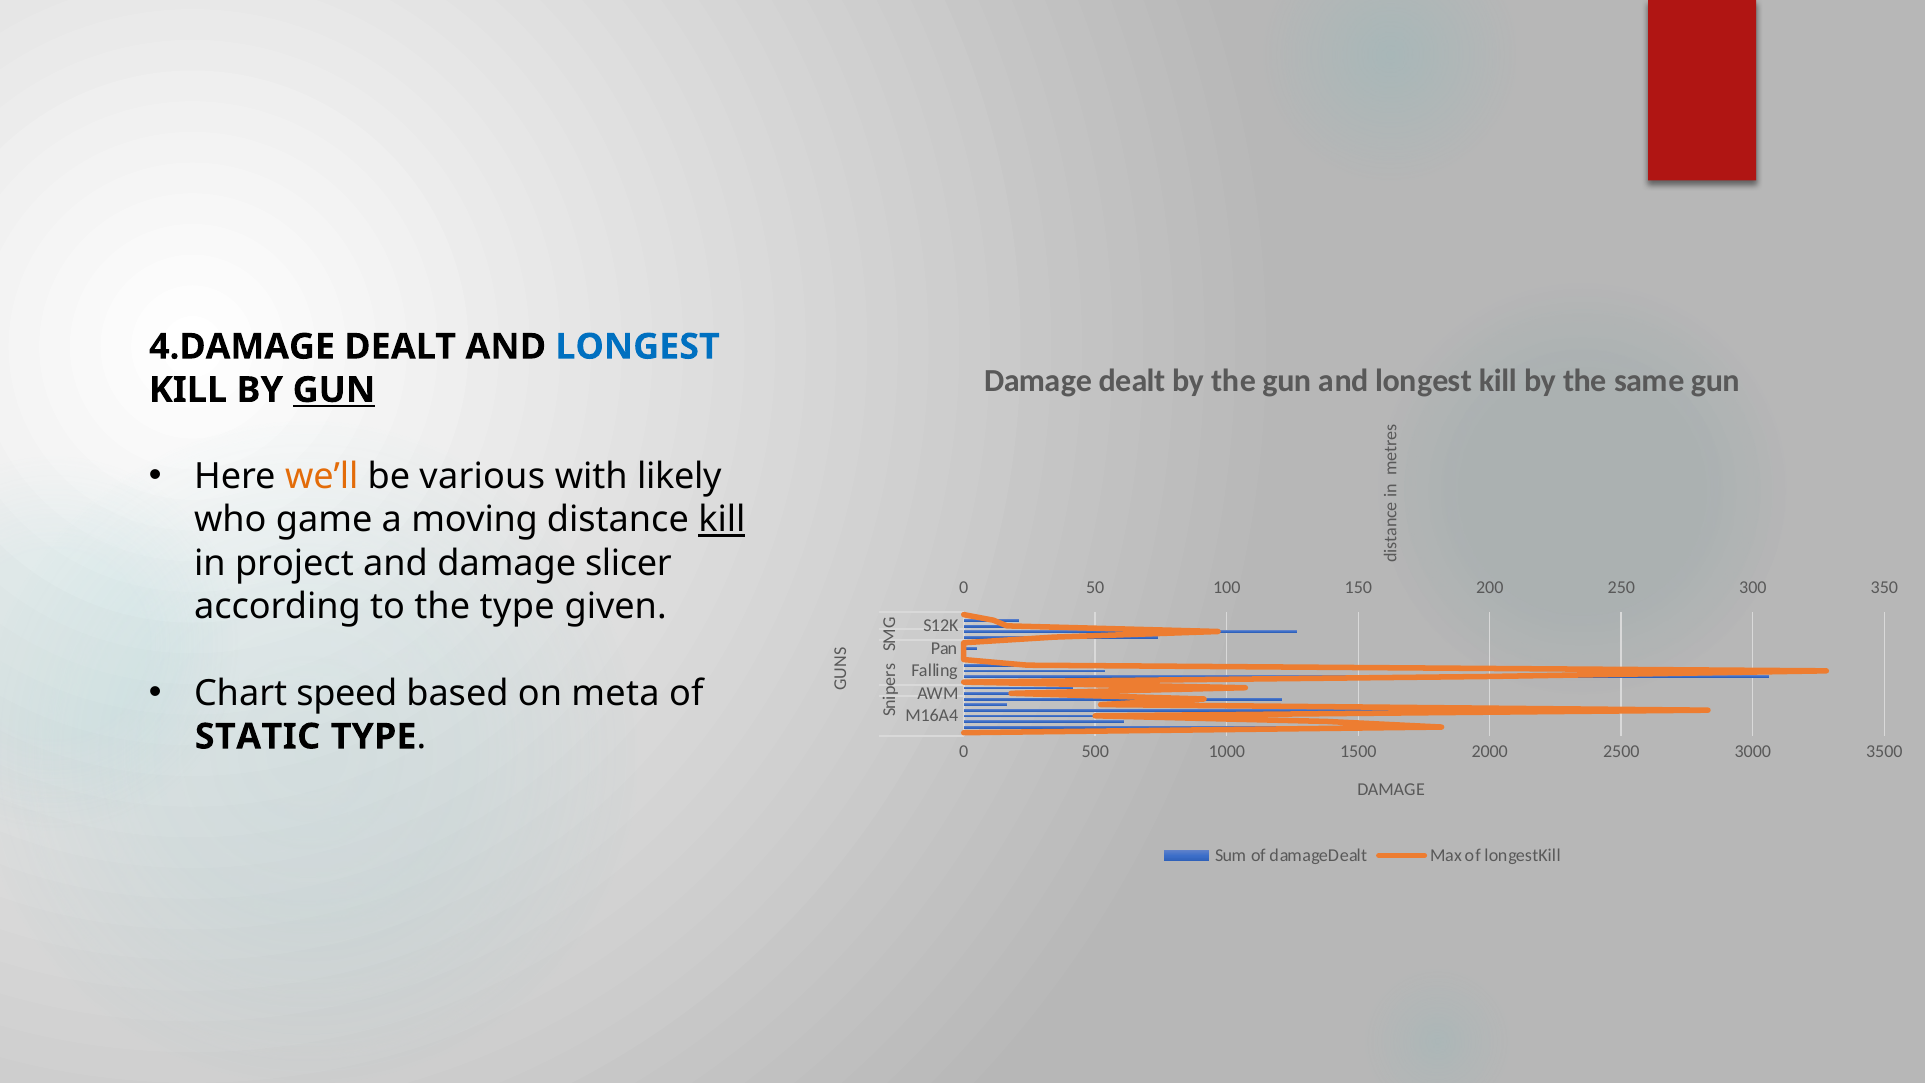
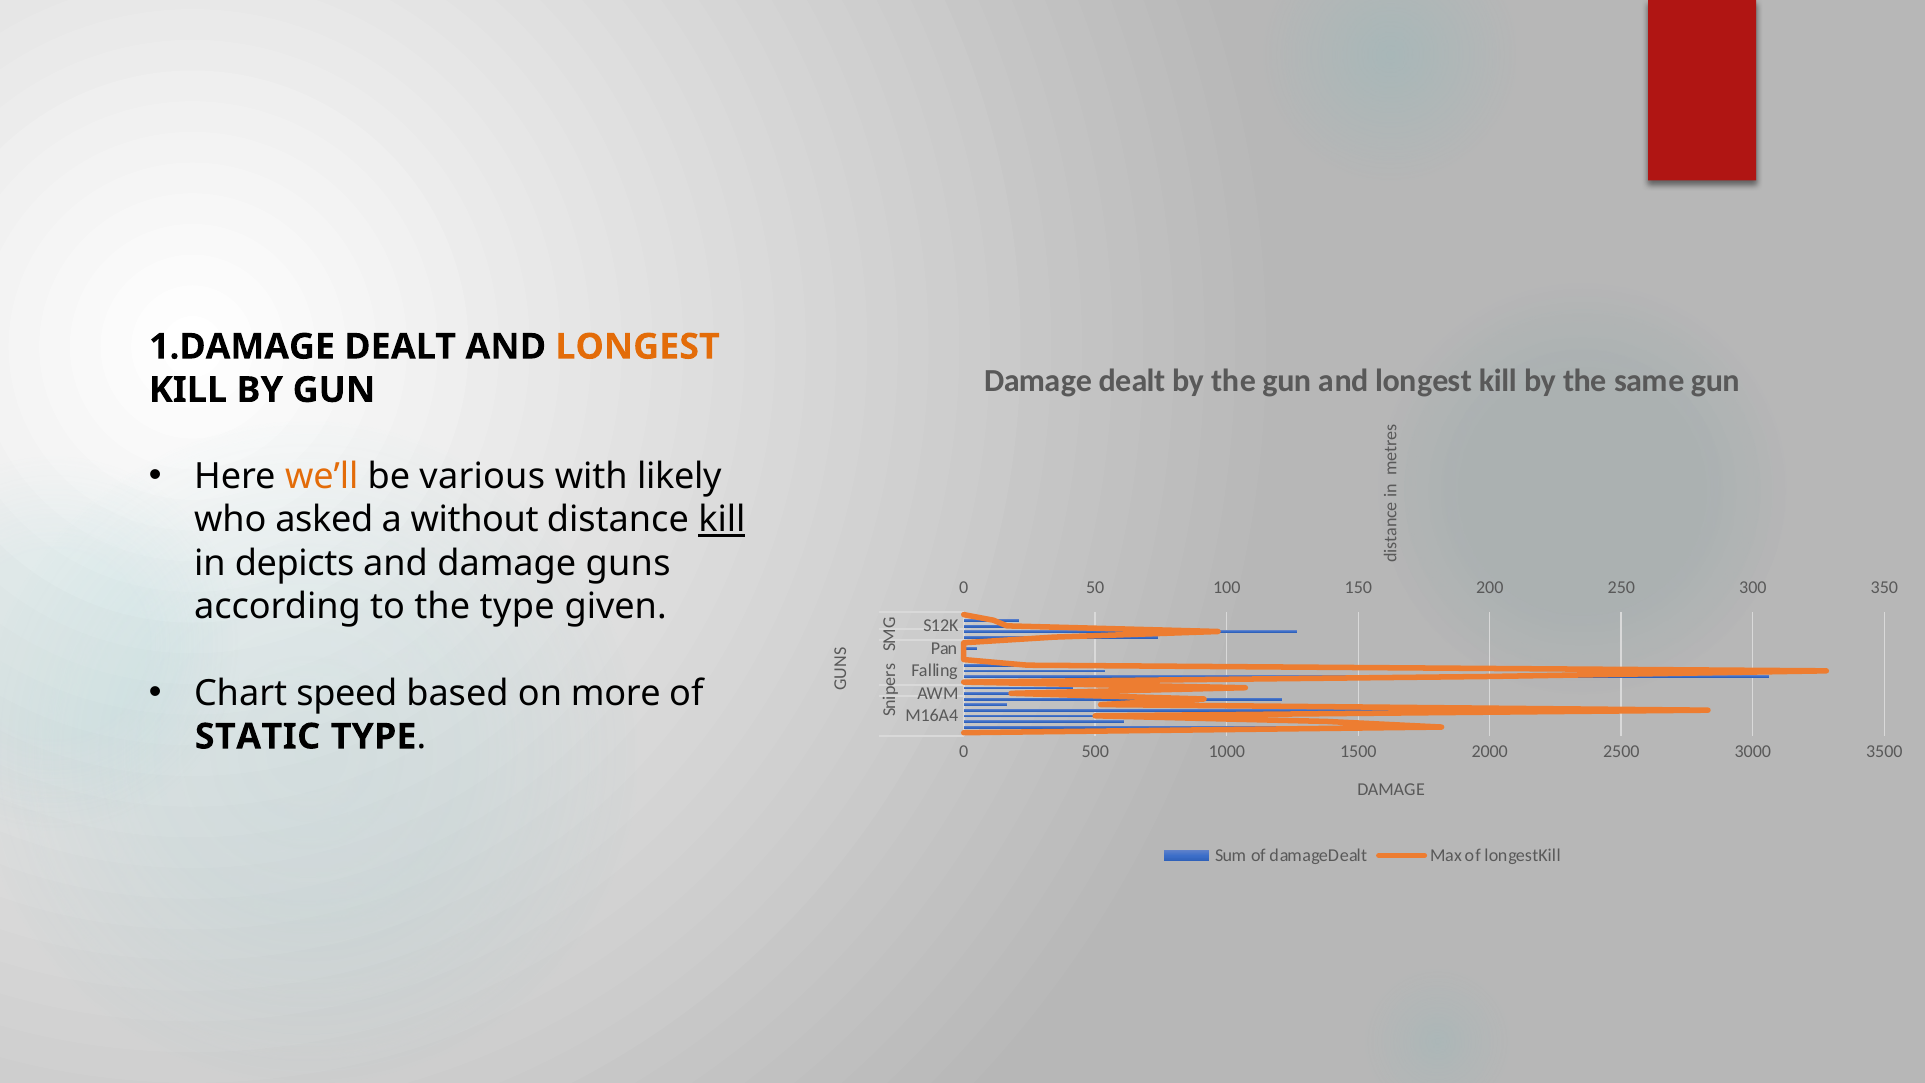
4.DAMAGE: 4.DAMAGE -> 1.DAMAGE
LONGEST at (638, 347) colour: blue -> orange
GUN at (334, 390) underline: present -> none
game: game -> asked
moving: moving -> without
project: project -> depicts
slicer: slicer -> guns
meta: meta -> more
